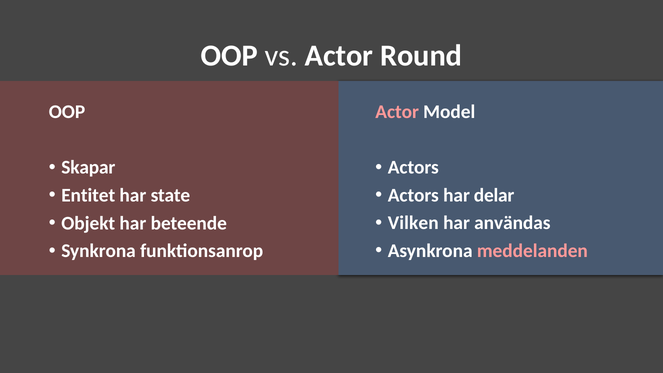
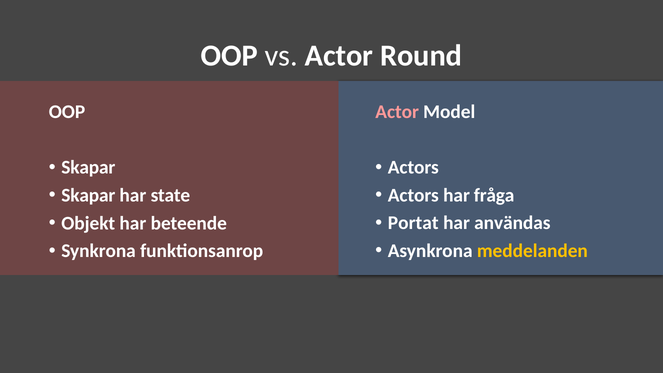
delar: delar -> fråga
Entitet at (88, 195): Entitet -> Skapar
Vilken: Vilken -> Portat
meddelanden colour: pink -> yellow
